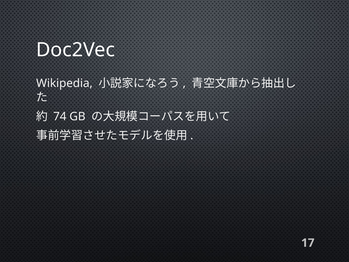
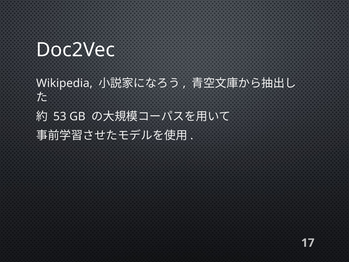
74: 74 -> 53
